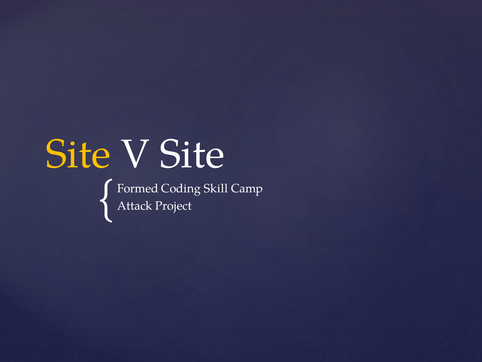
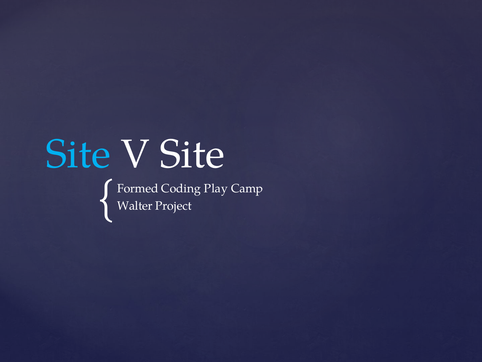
Site at (78, 154) colour: yellow -> light blue
Skill: Skill -> Play
Attack: Attack -> Walter
